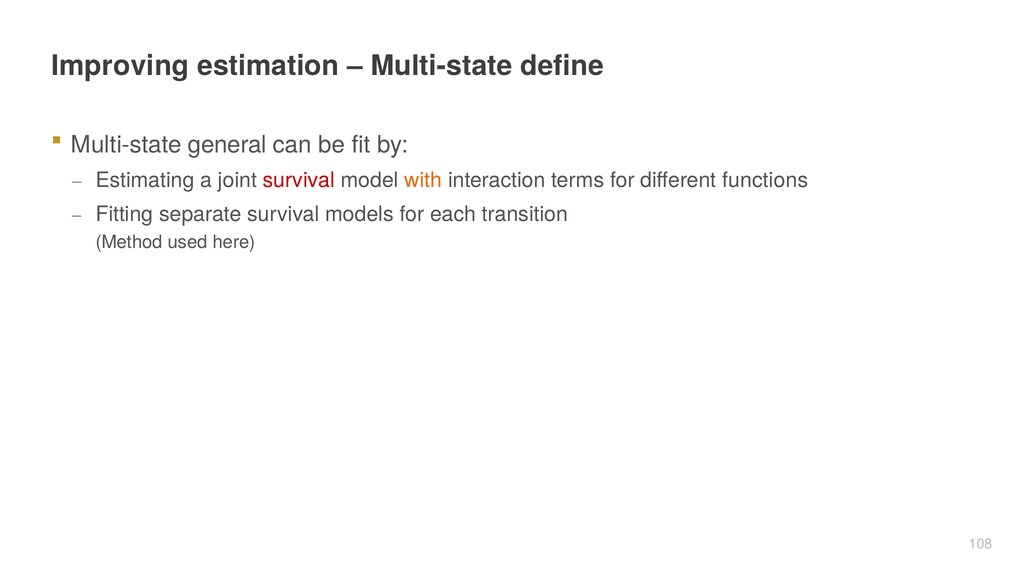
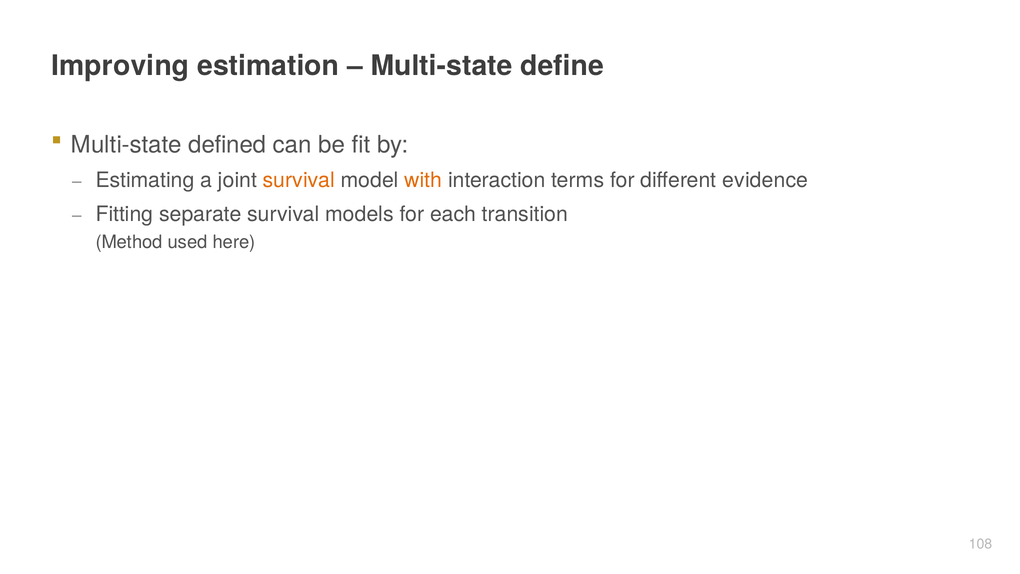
general: general -> defined
survival at (299, 180) colour: red -> orange
functions: functions -> evidence
